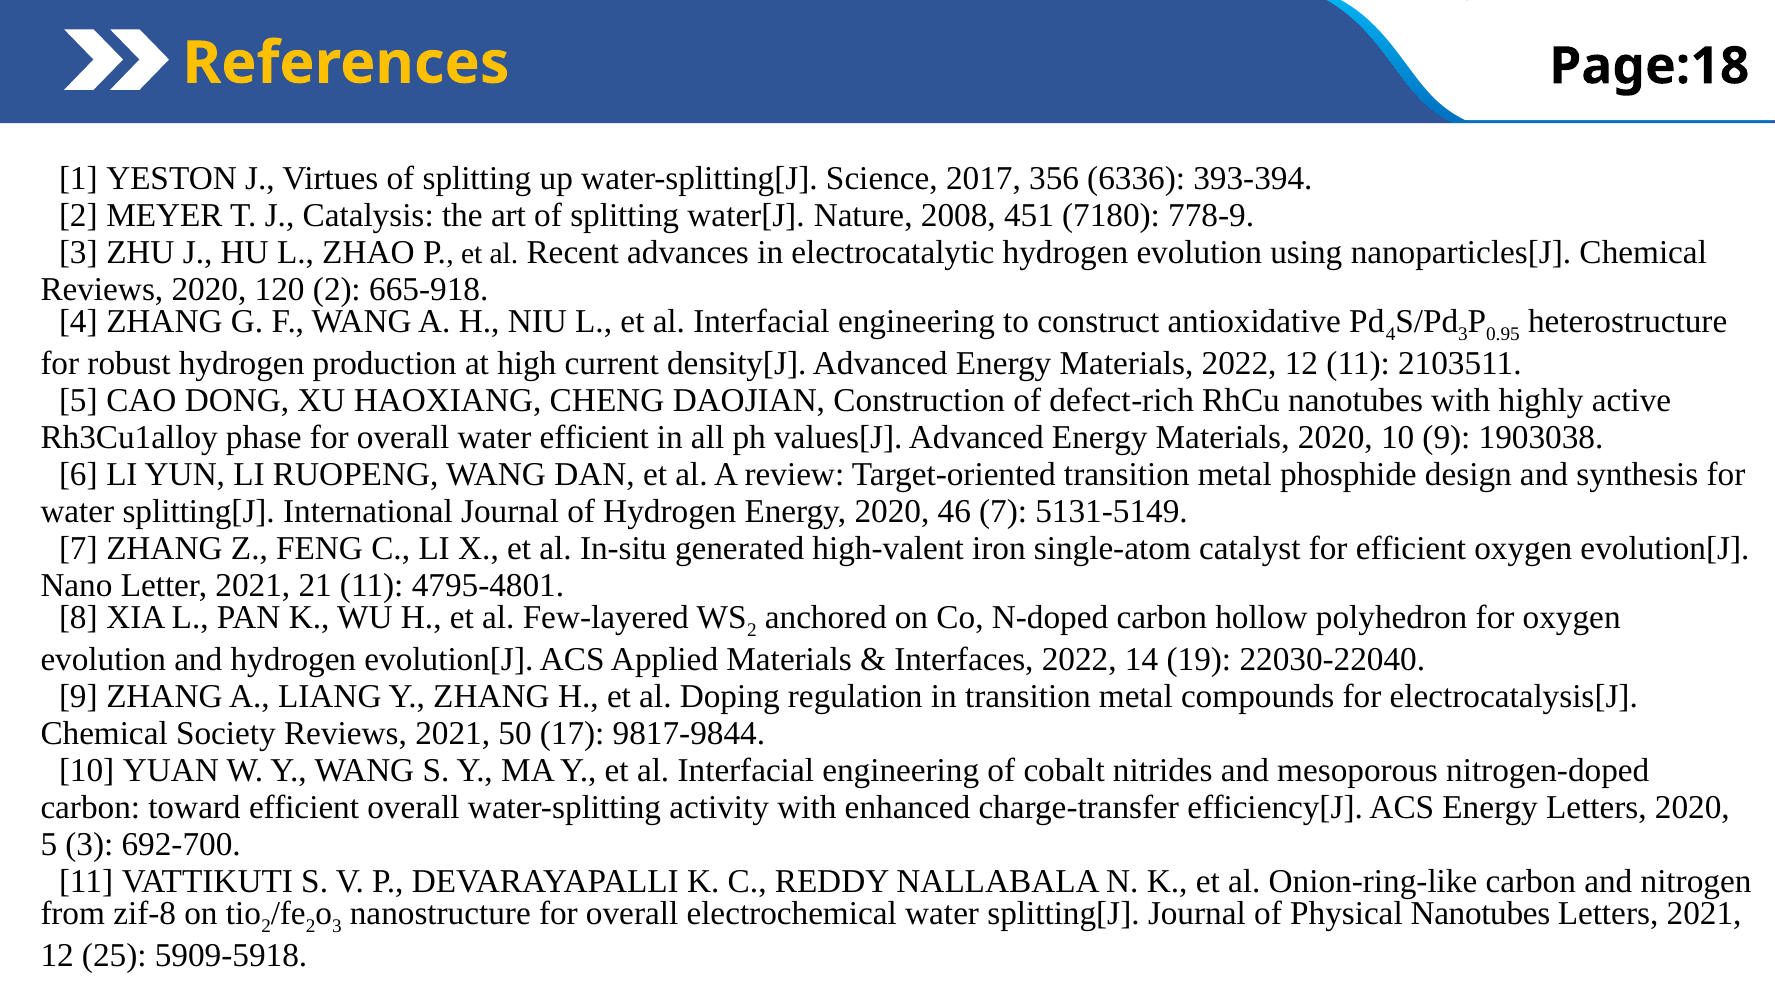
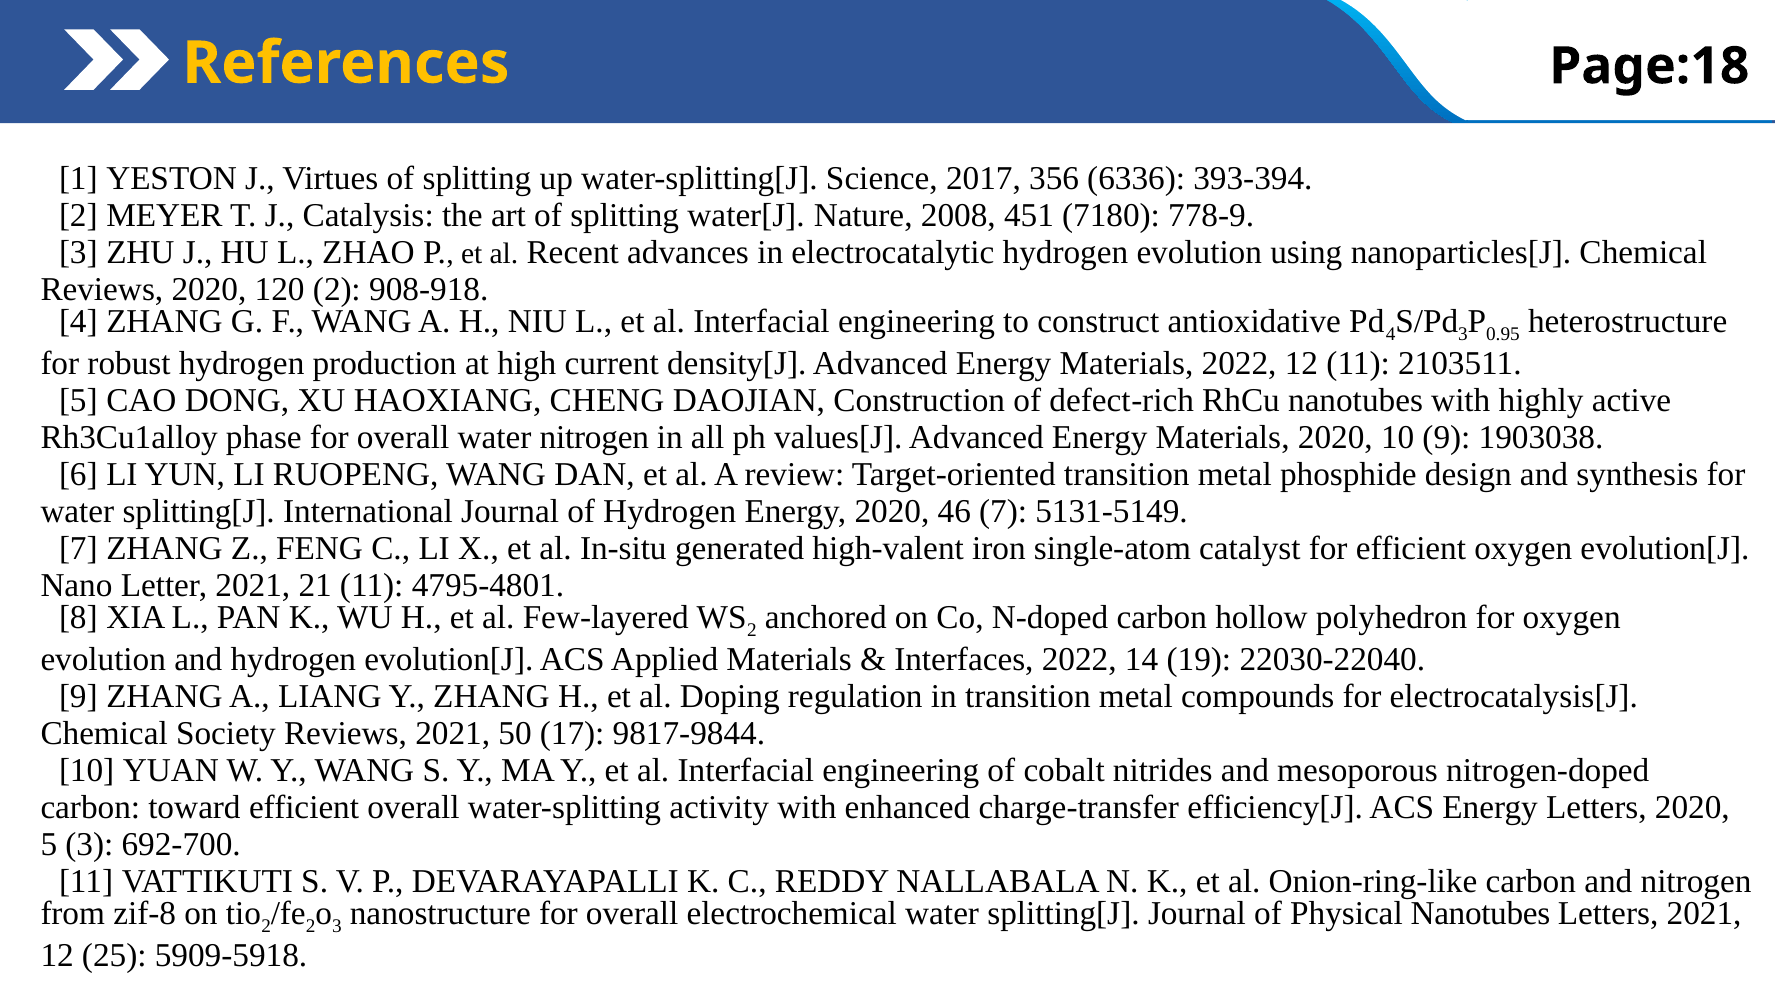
665-918: 665-918 -> 908-918
water efficient: efficient -> nitrogen
